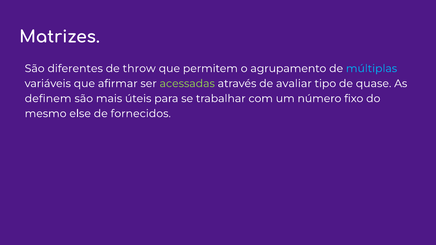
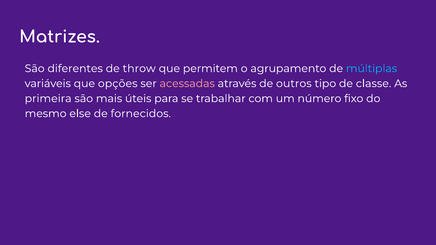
afirmar: afirmar -> opções
acessadas colour: light green -> pink
avaliar: avaliar -> outros
quase: quase -> classe
definem: definem -> primeira
